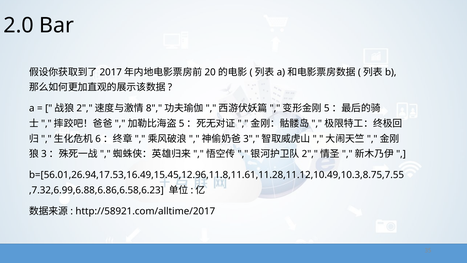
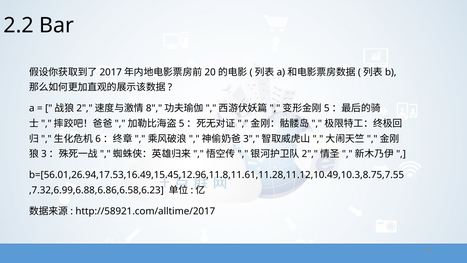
2.0: 2.0 -> 2.2
